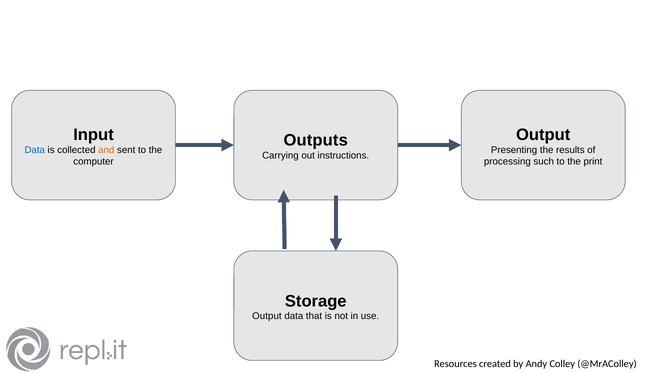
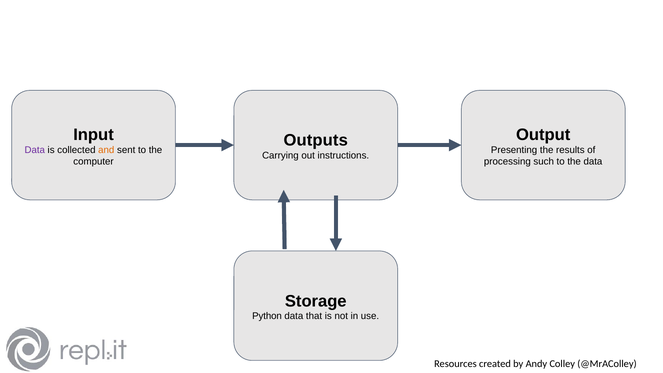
Data at (35, 150) colour: blue -> purple
the print: print -> data
Output at (267, 316): Output -> Python
